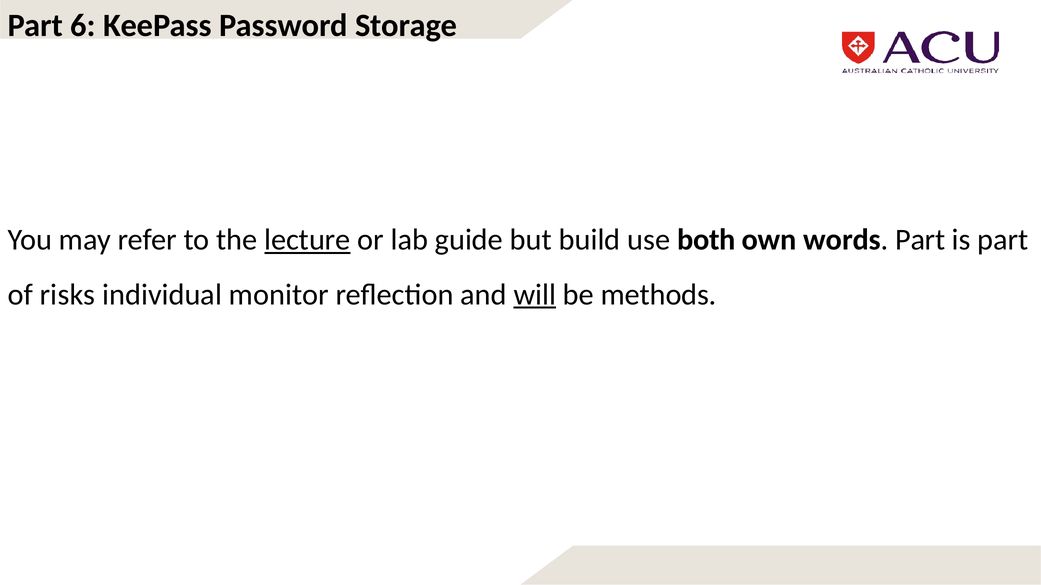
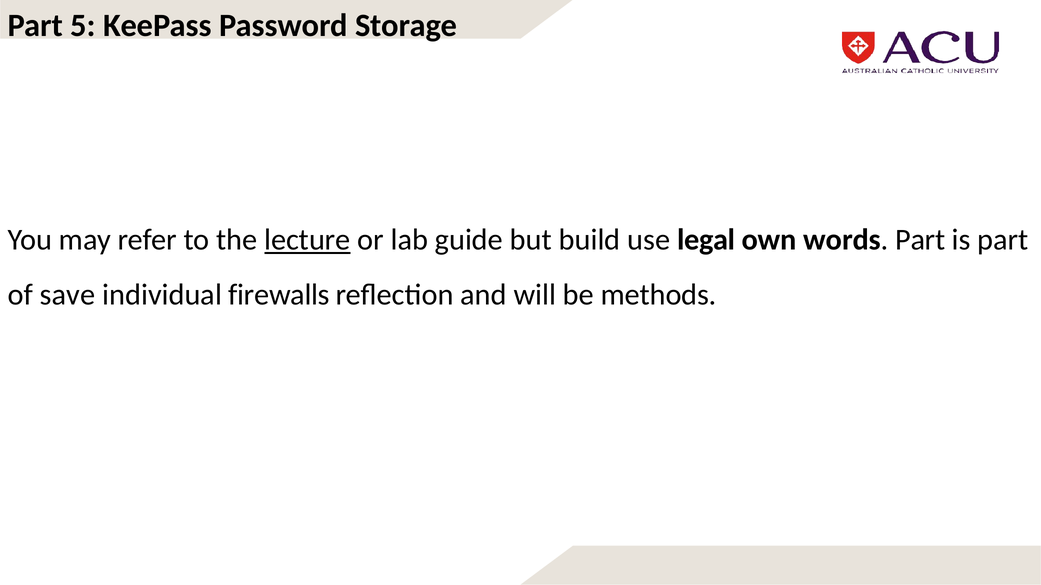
6: 6 -> 5
both: both -> legal
risks: risks -> save
monitor: monitor -> firewalls
will underline: present -> none
